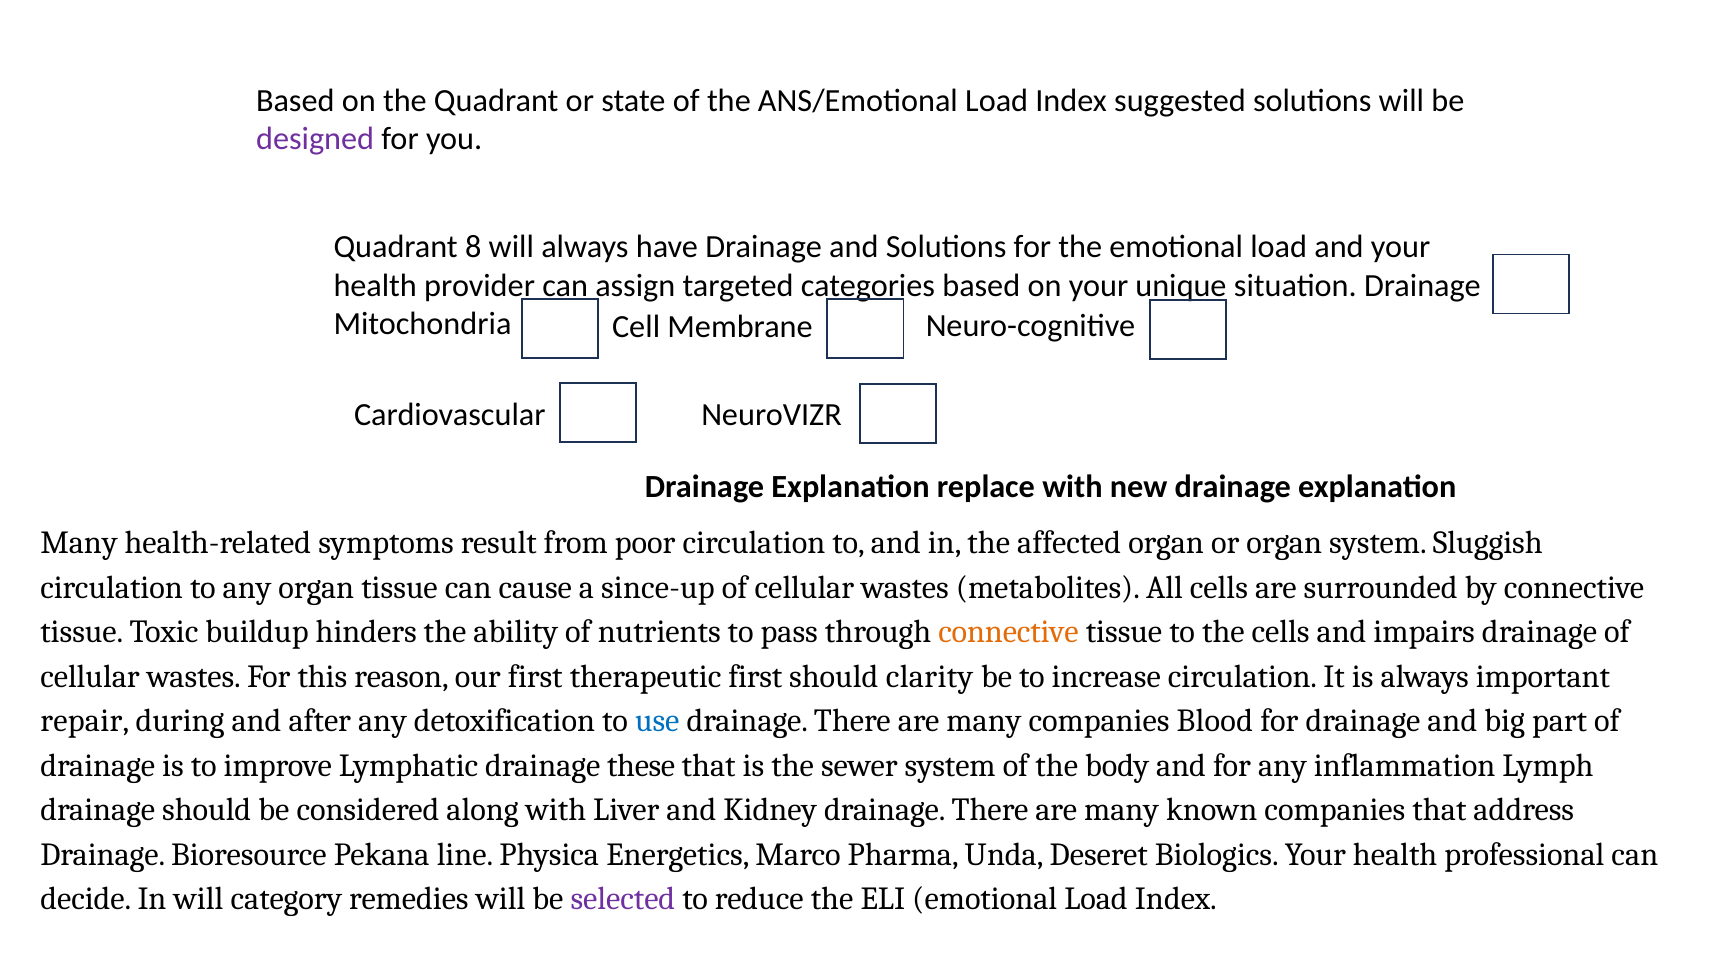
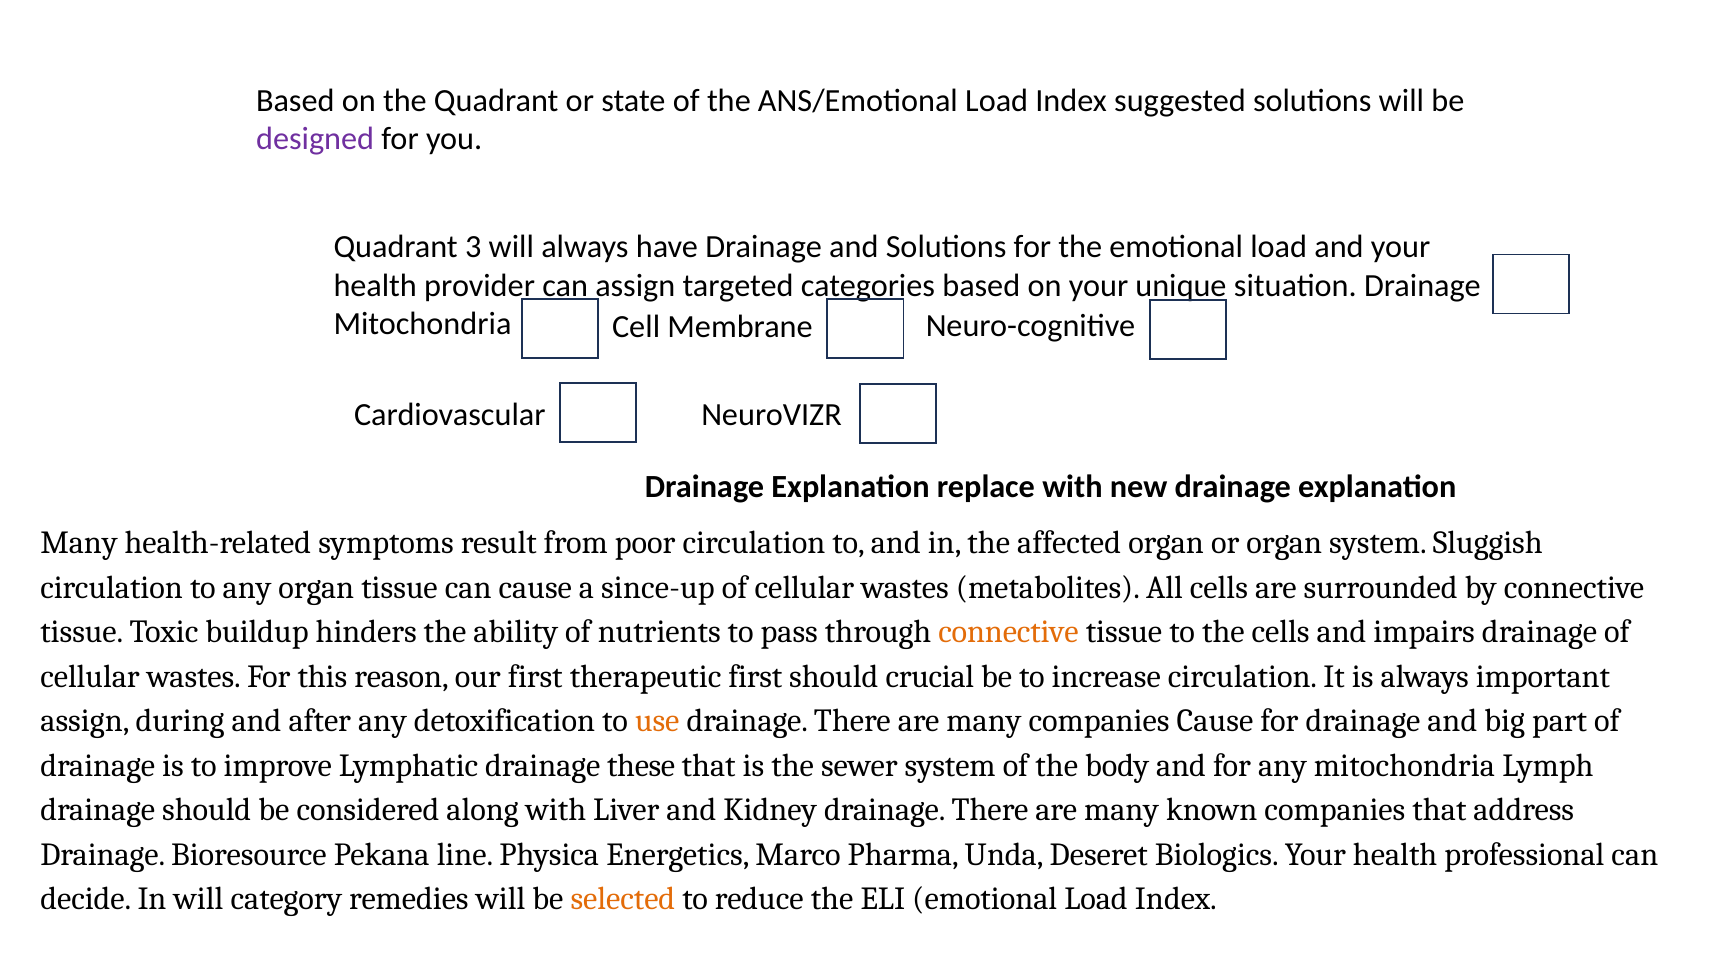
8: 8 -> 3
clarity: clarity -> crucial
repair at (85, 721): repair -> assign
use colour: blue -> orange
companies Blood: Blood -> Cause
any inflammation: inflammation -> mitochondria
selected colour: purple -> orange
